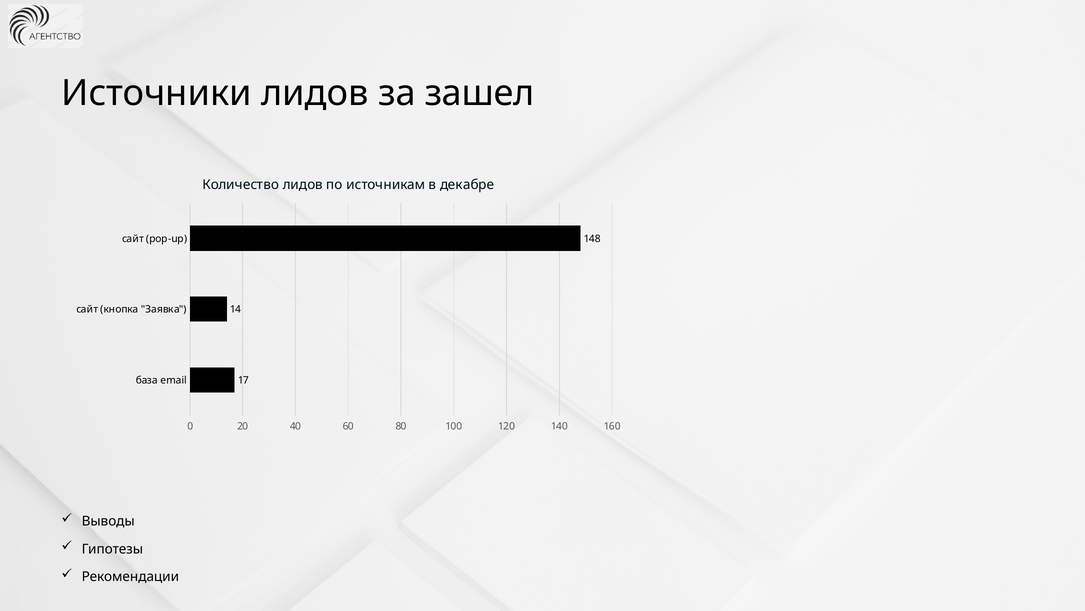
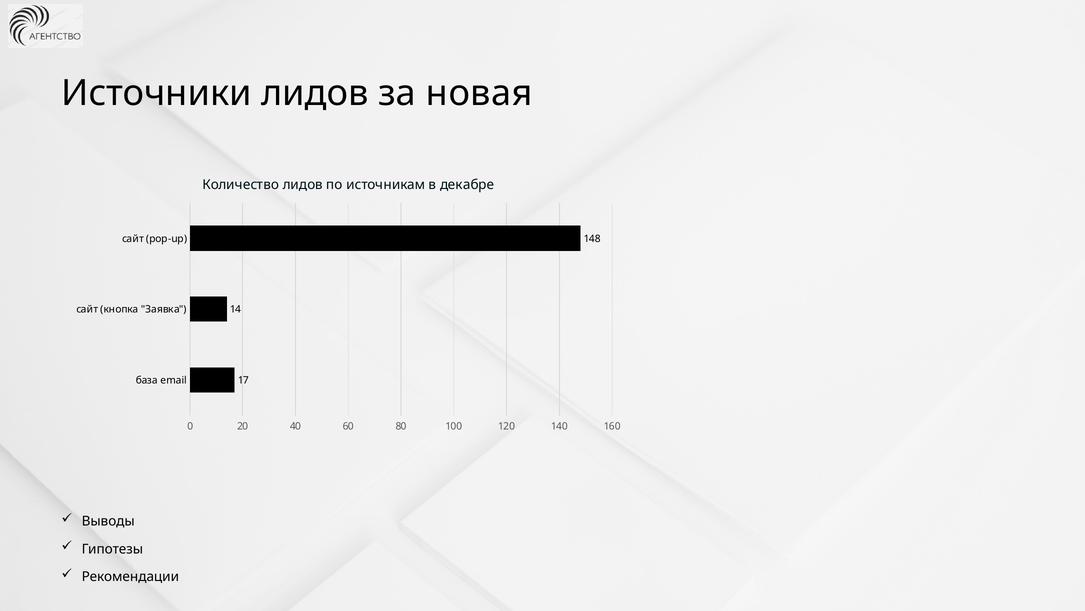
зашел: зашел -> новая
